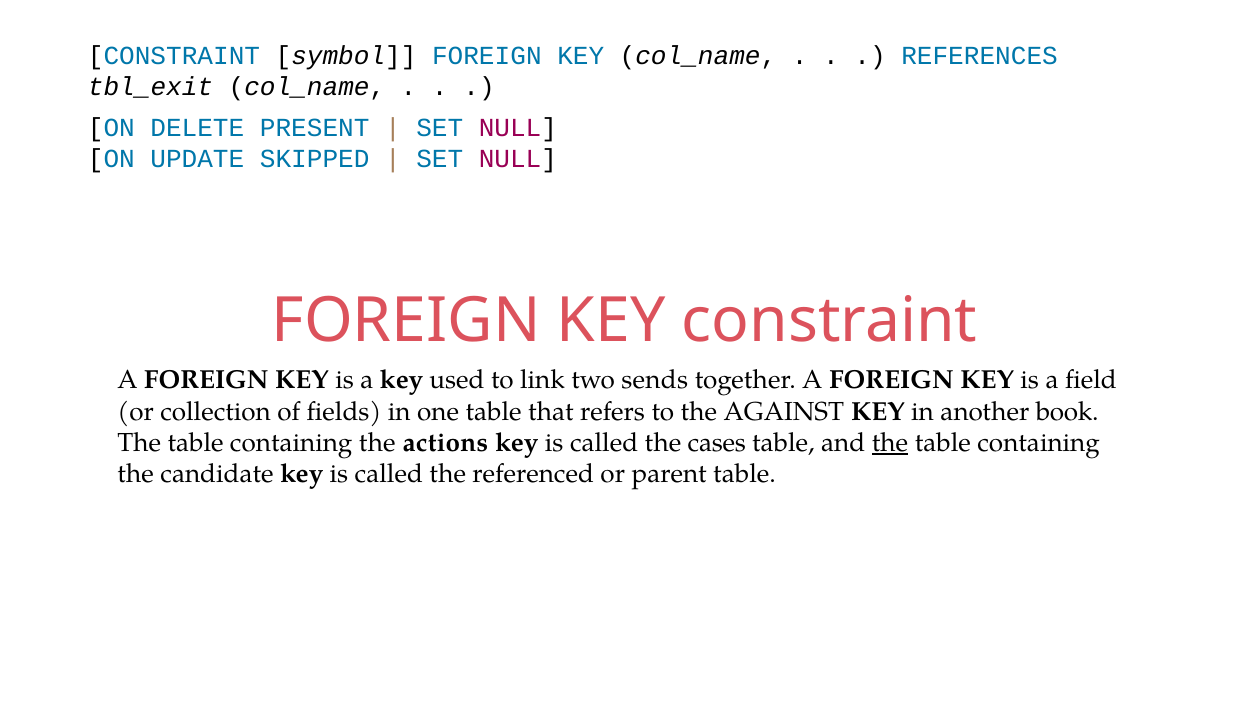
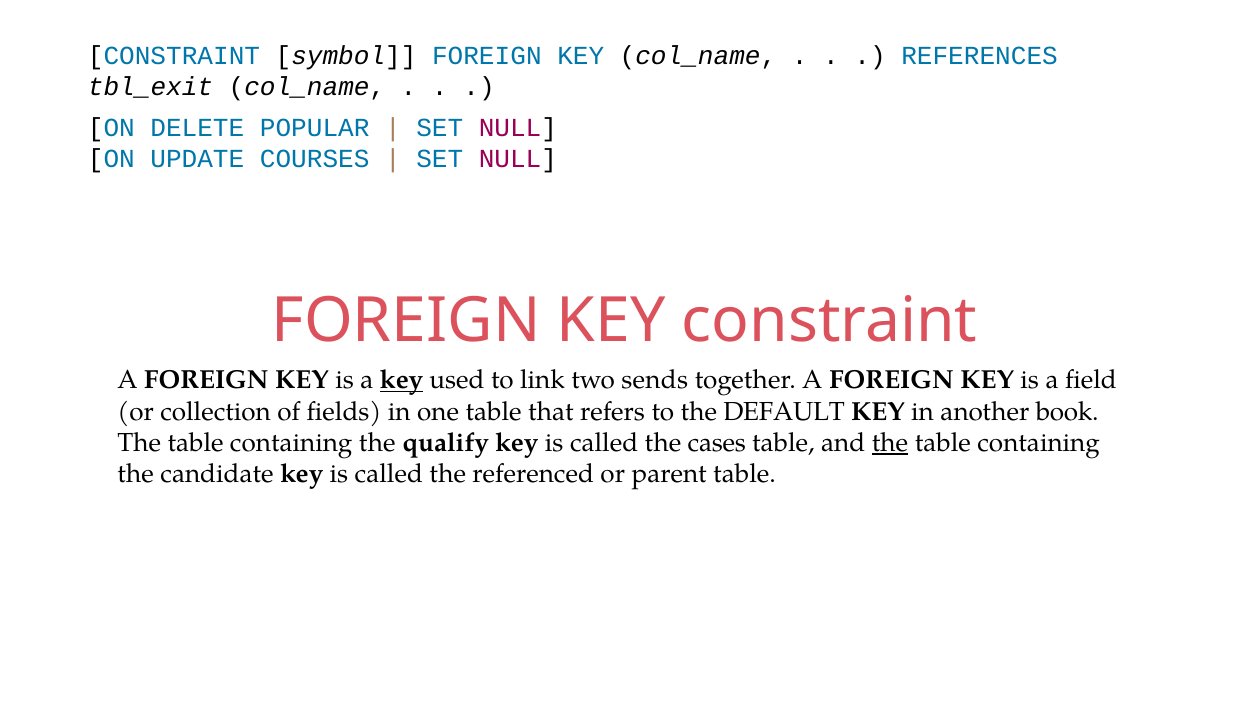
PRESENT: PRESENT -> POPULAR
SKIPPED: SKIPPED -> COURSES
key at (402, 380) underline: none -> present
AGAINST: AGAINST -> DEFAULT
actions: actions -> qualify
